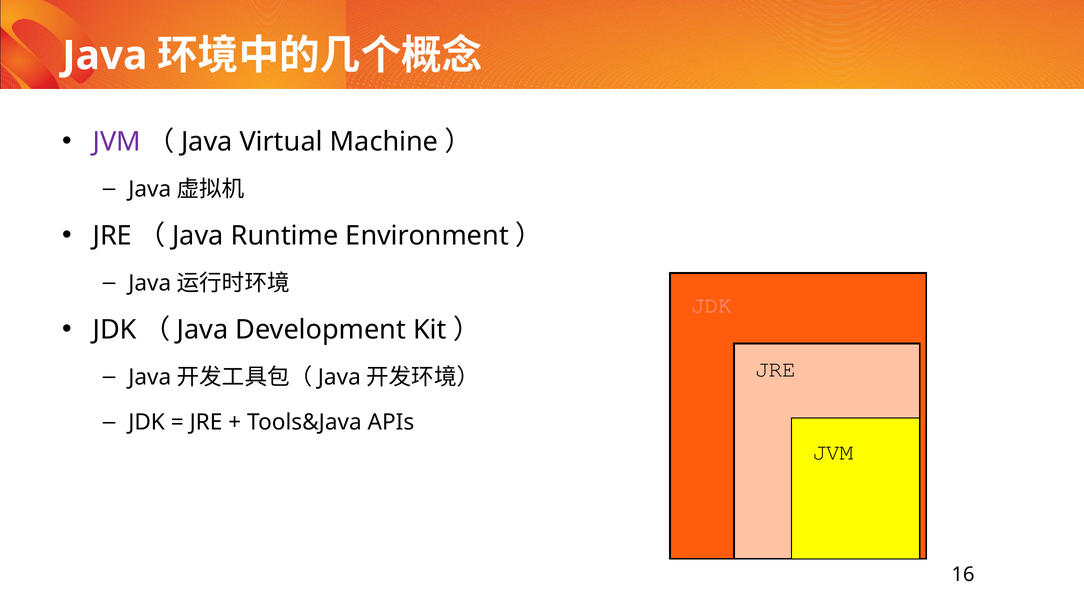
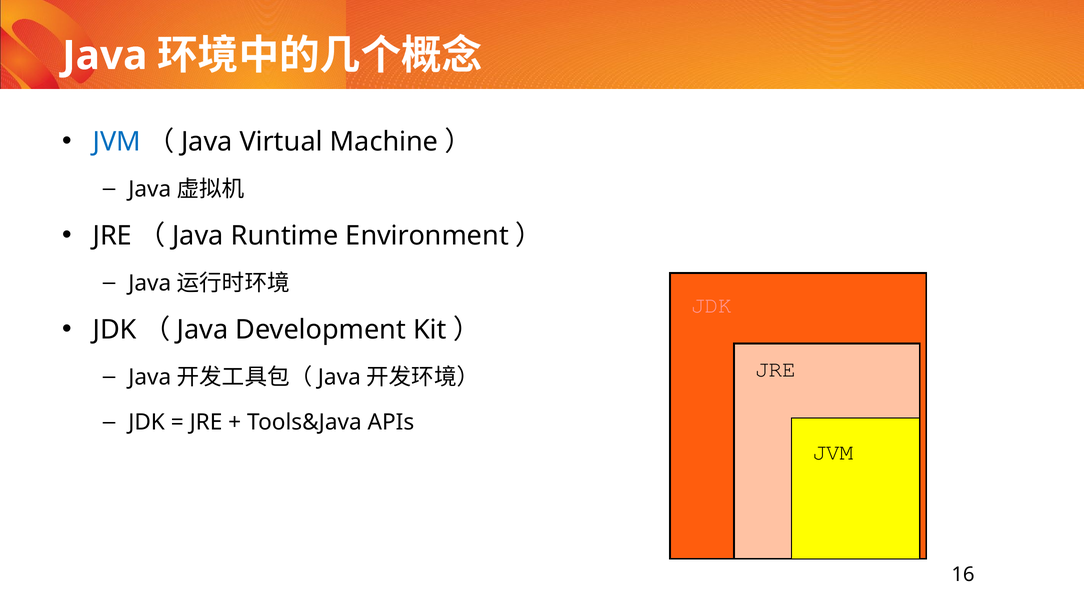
JVM at (117, 142) colour: purple -> blue
